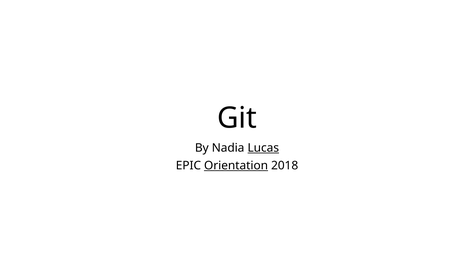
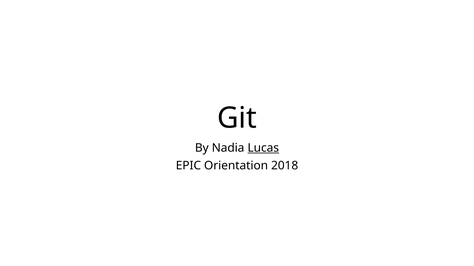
Orientation underline: present -> none
